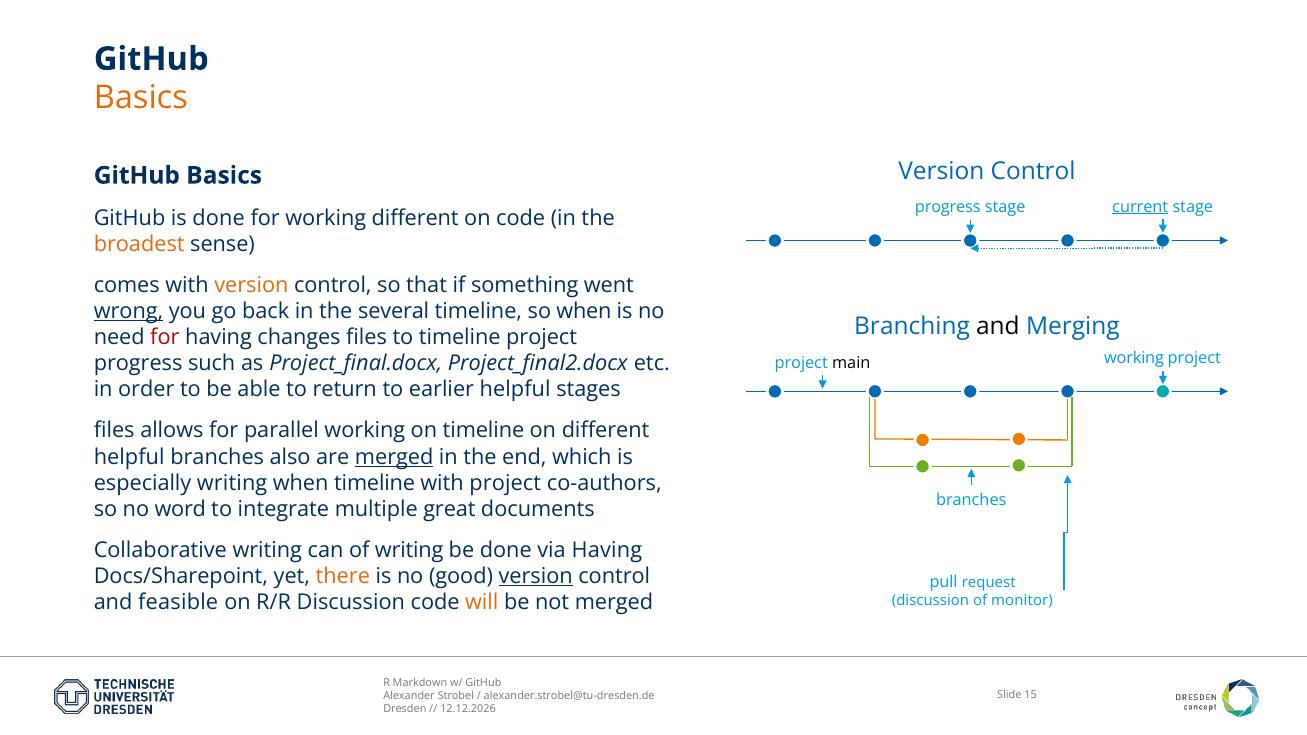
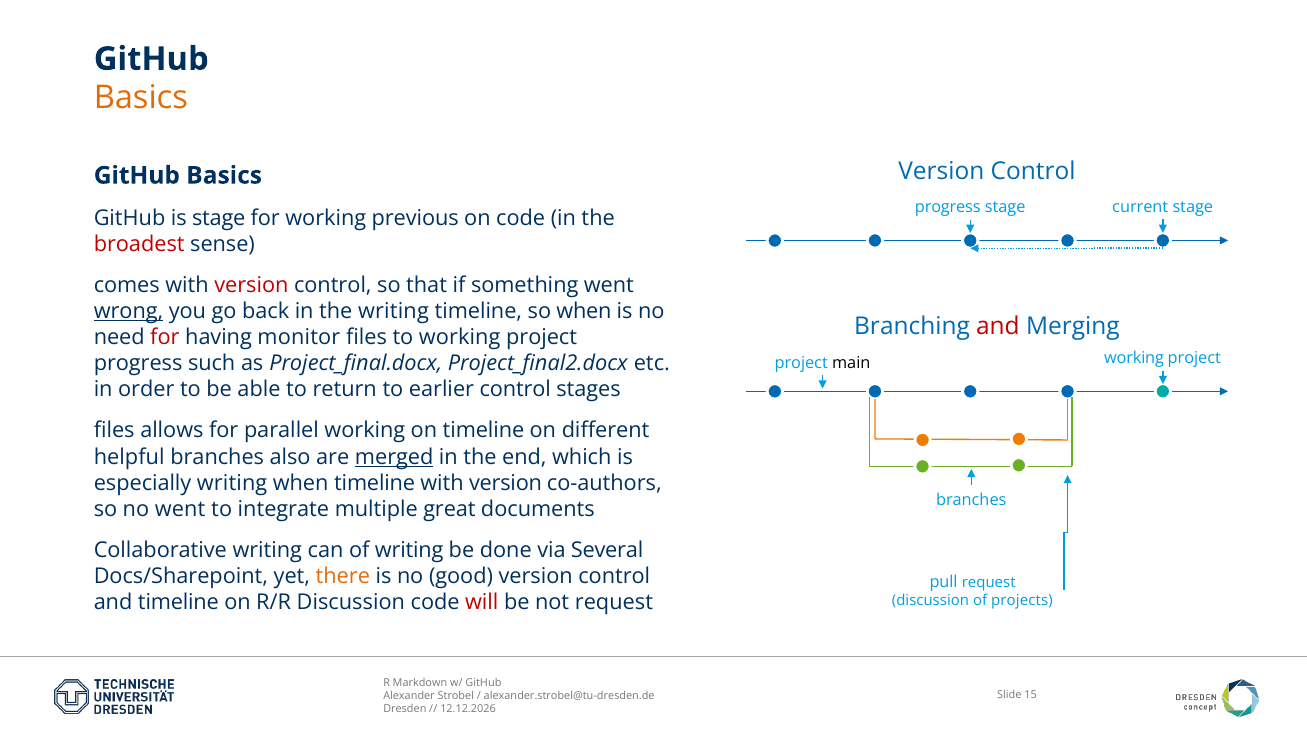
current underline: present -> none
is done: done -> stage
working different: different -> previous
broadest colour: orange -> red
version at (251, 285) colour: orange -> red
the several: several -> writing
and at (998, 326) colour: black -> red
changes: changes -> monitor
to timeline: timeline -> working
earlier helpful: helpful -> control
project at (505, 483): project -> version
no word: word -> went
via Having: Having -> Several
version at (536, 577) underline: present -> none
and feasible: feasible -> timeline
will colour: orange -> red
not merged: merged -> request
monitor: monitor -> projects
